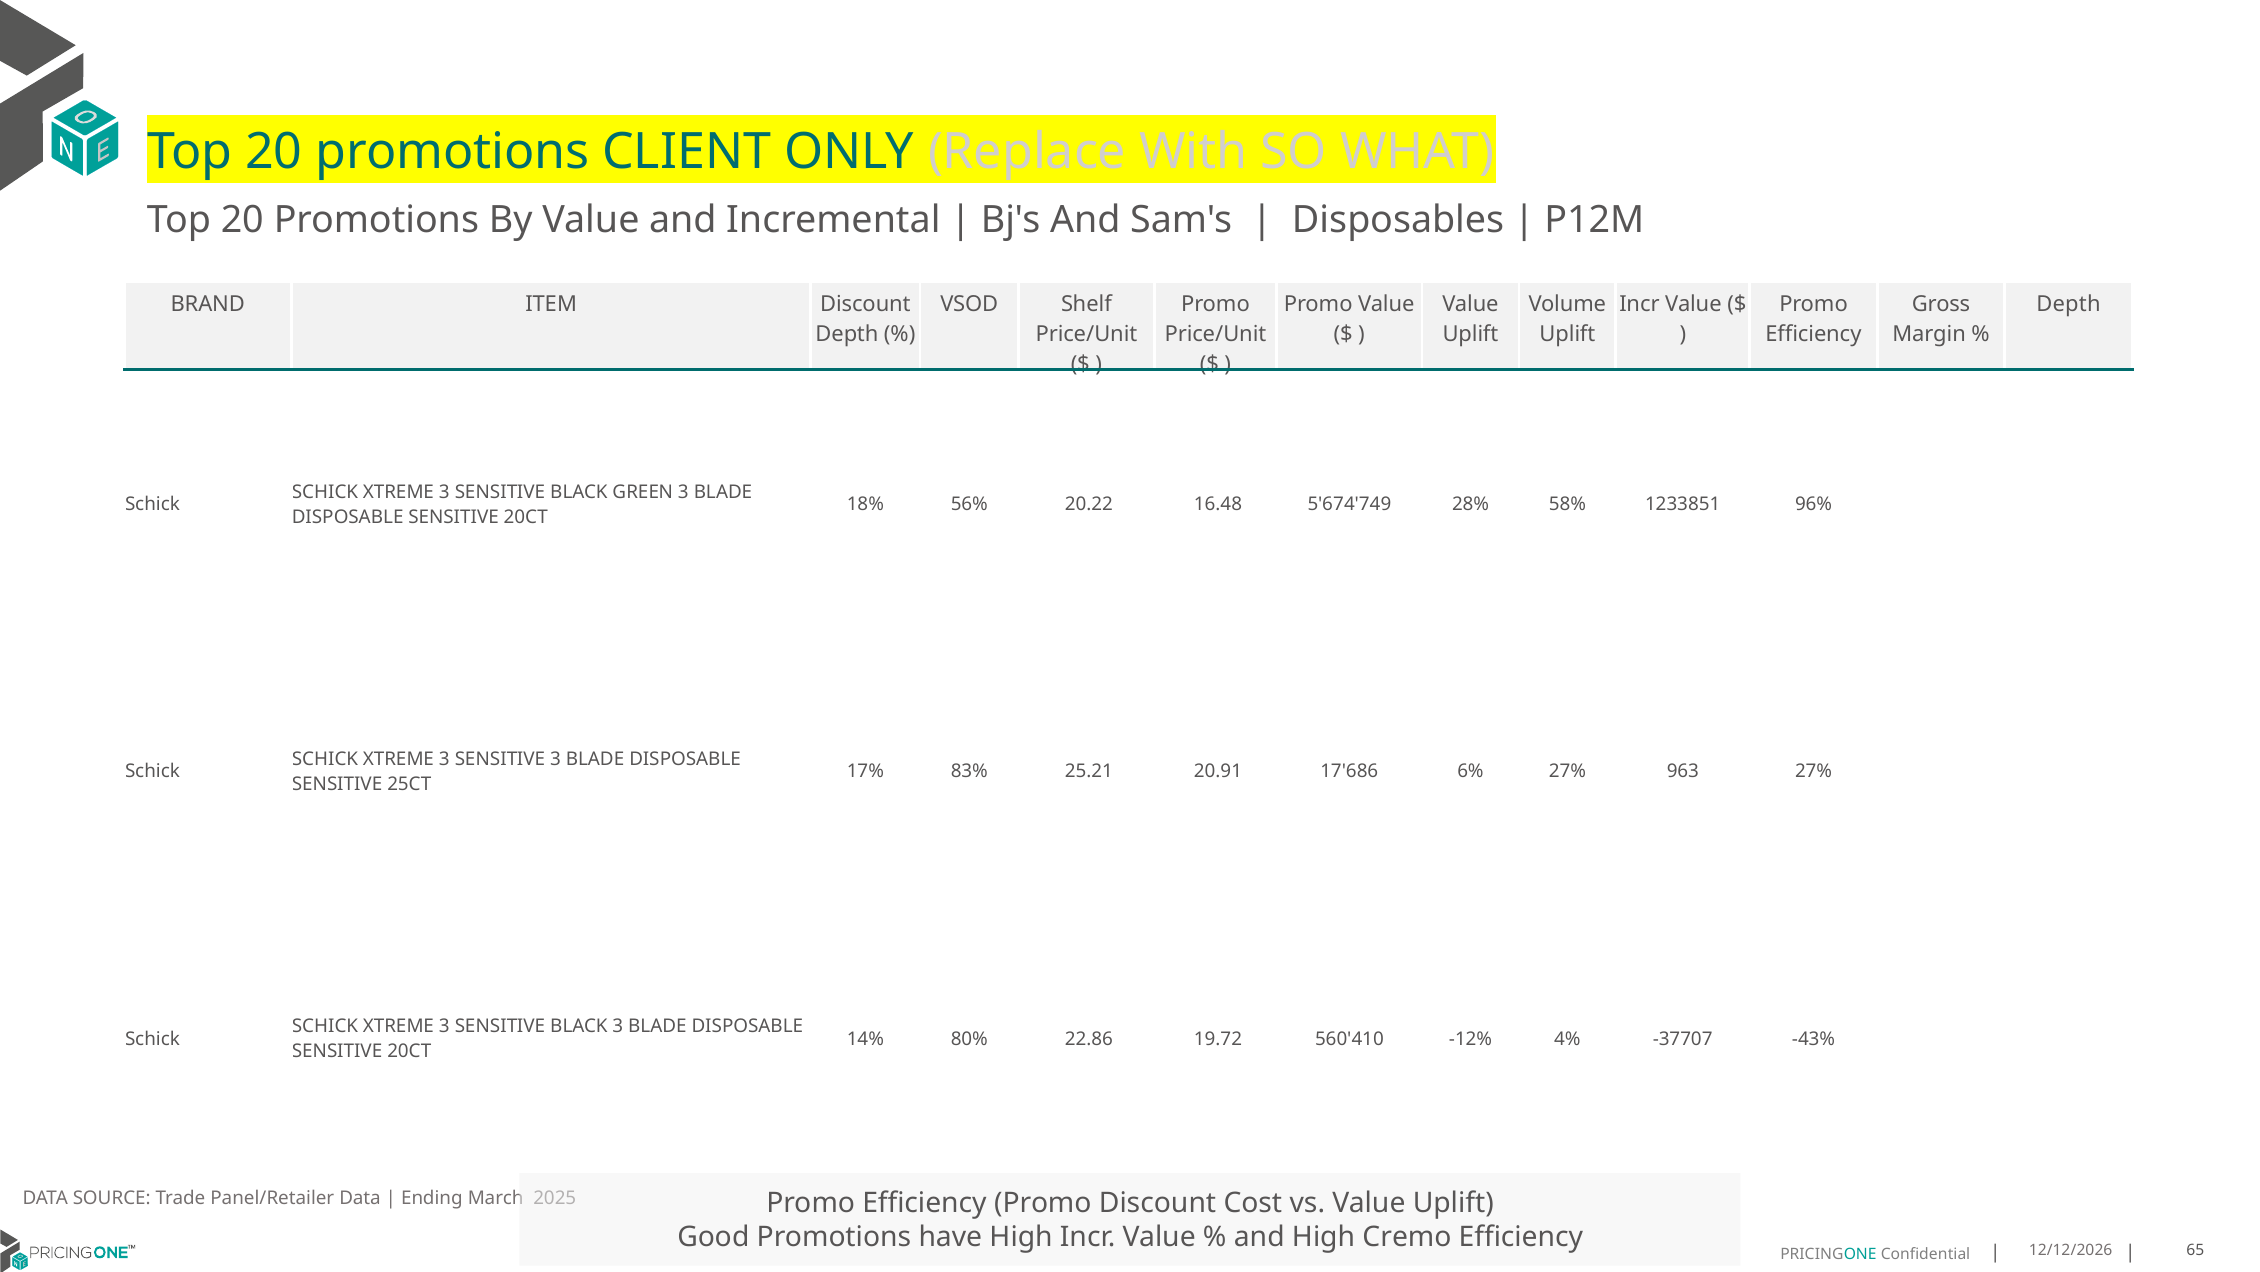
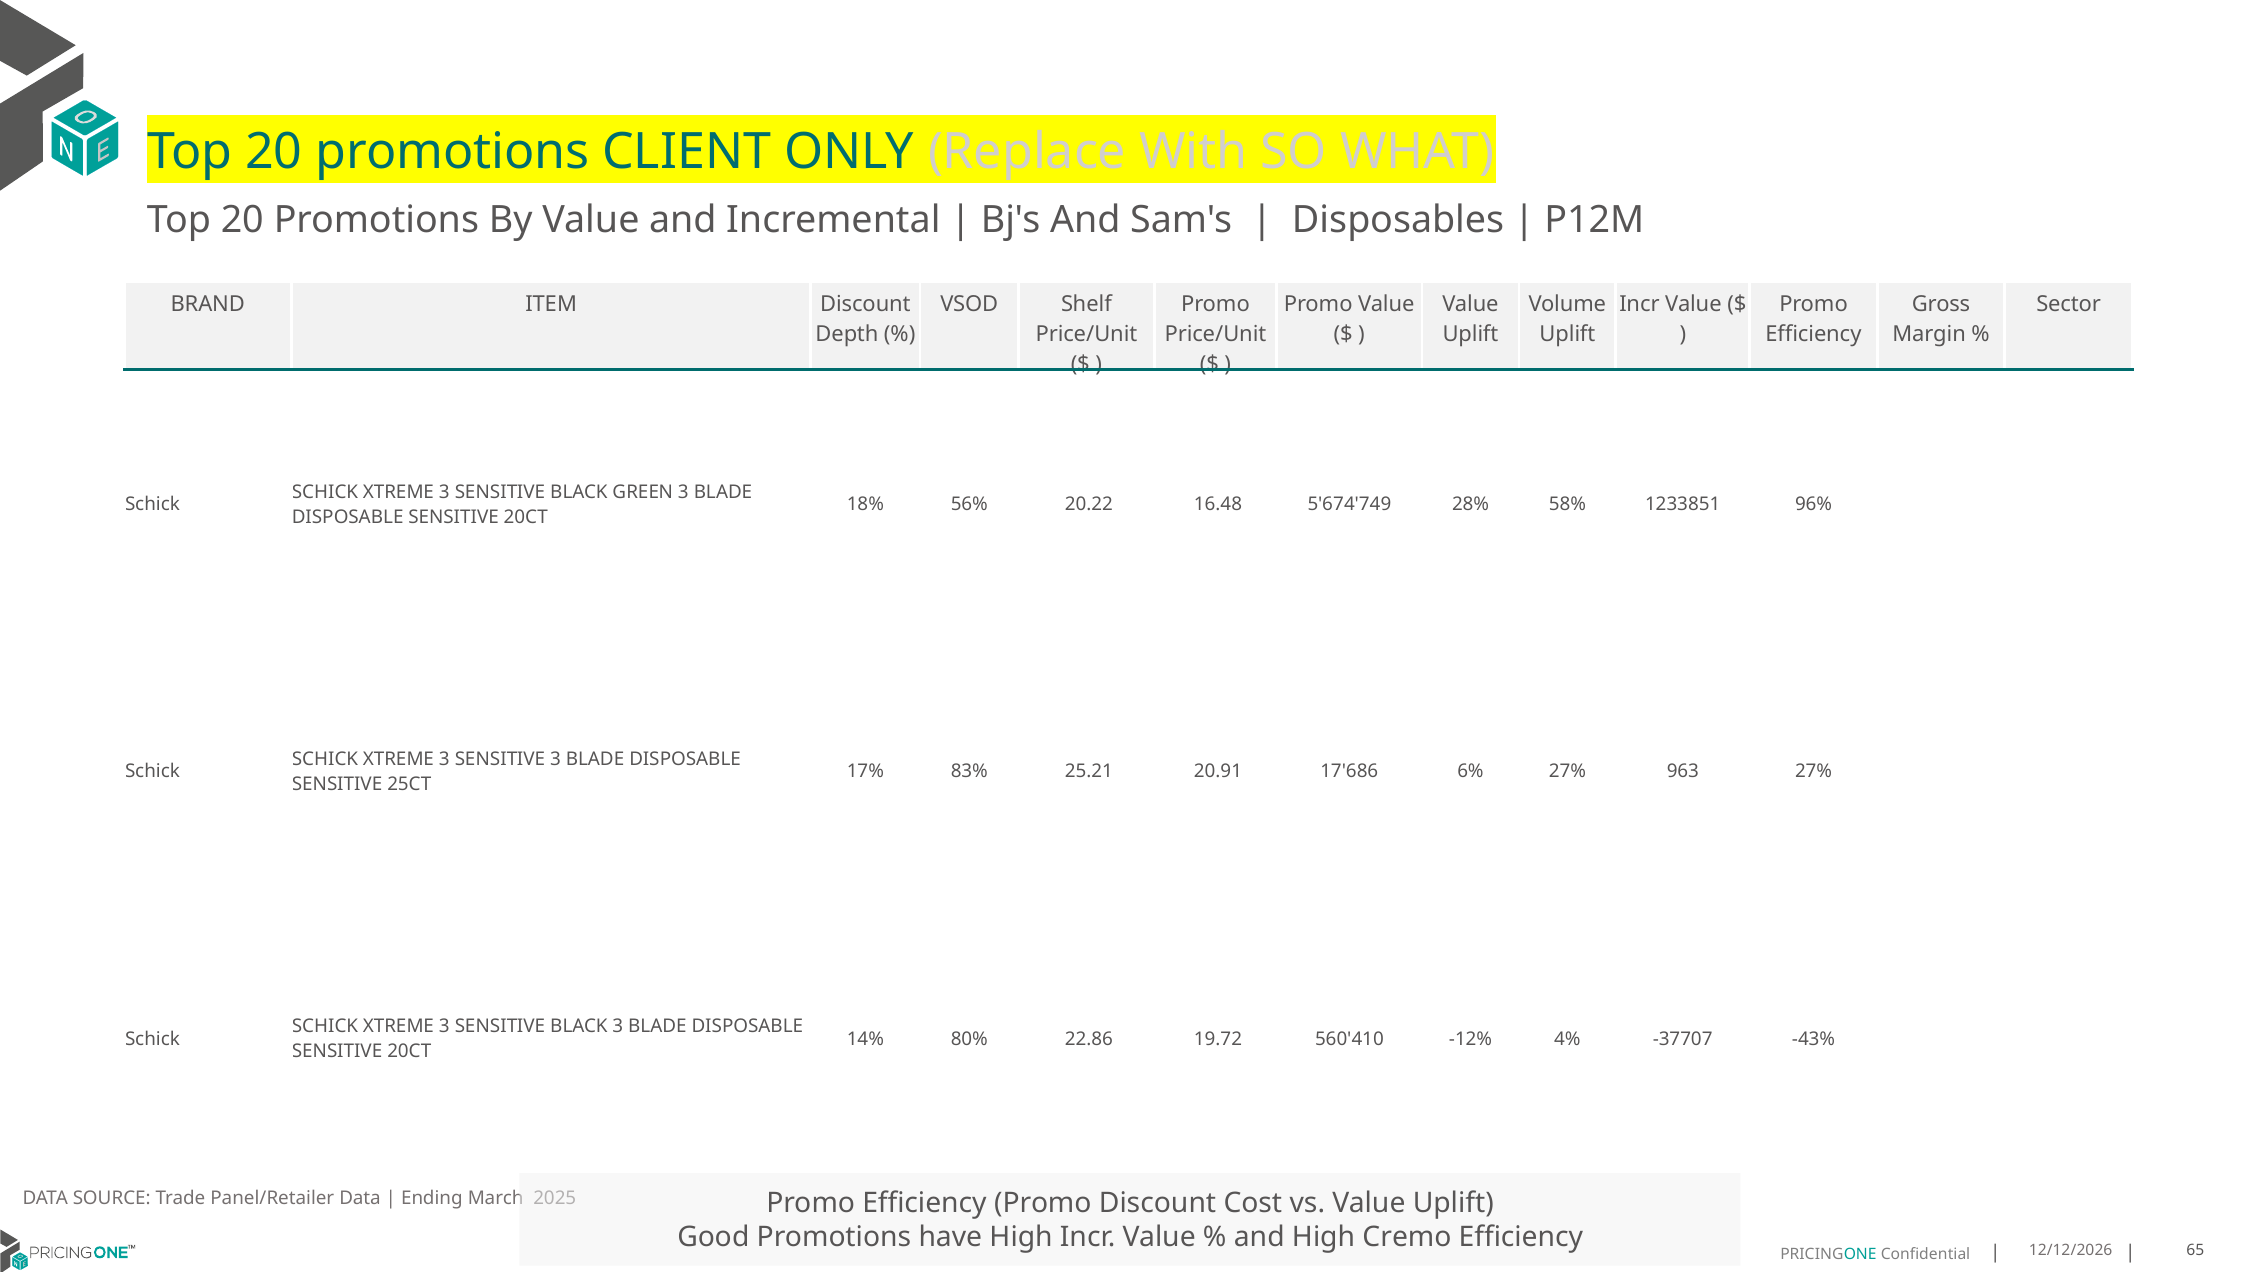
Depth at (2068, 305): Depth -> Sector
